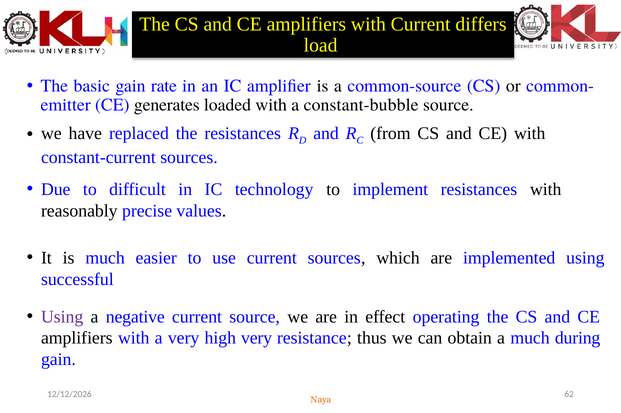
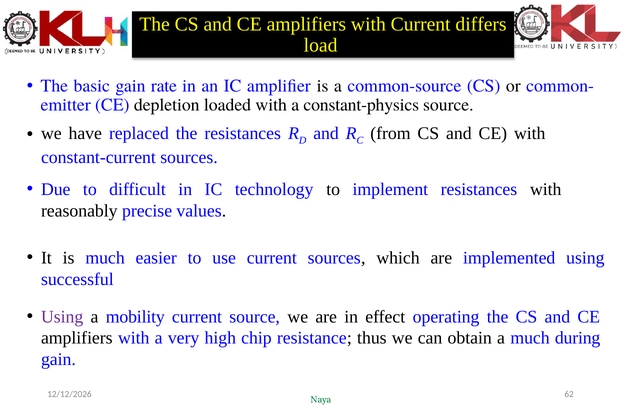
generates: generates -> depletion
constant-bubble: constant-bubble -> constant-physics
negative: negative -> mobility
high very: very -> chip
Naya colour: orange -> green
